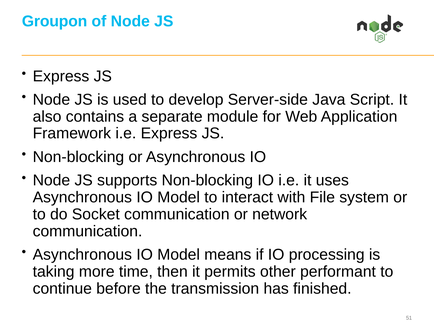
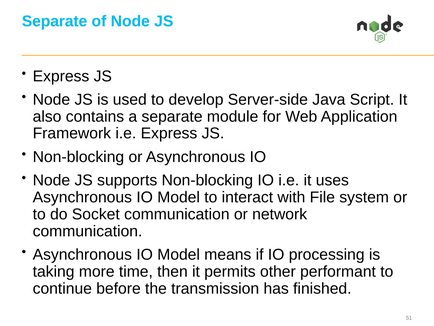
Groupon at (55, 21): Groupon -> Separate
